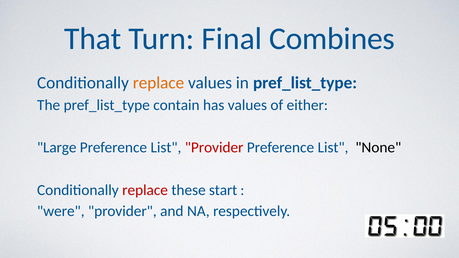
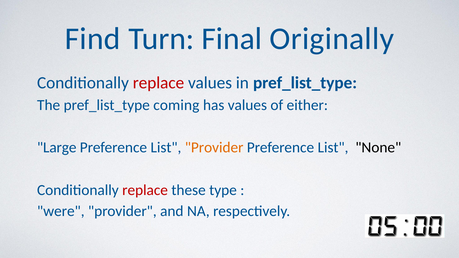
That: That -> Find
Combines: Combines -> Originally
replace at (158, 83) colour: orange -> red
contain: contain -> coming
Provider at (214, 148) colour: red -> orange
start: start -> type
